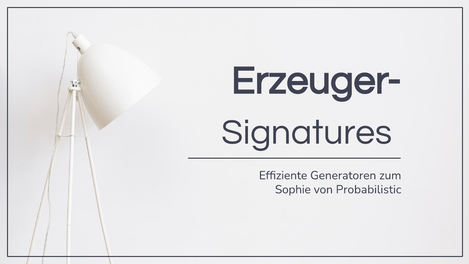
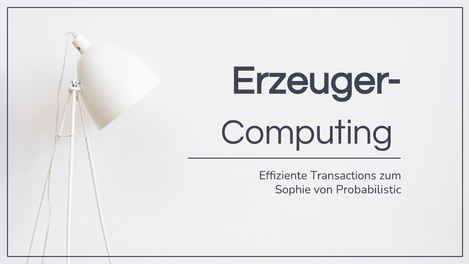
Signatures: Signatures -> Computing
Generatoren: Generatoren -> Transactions
